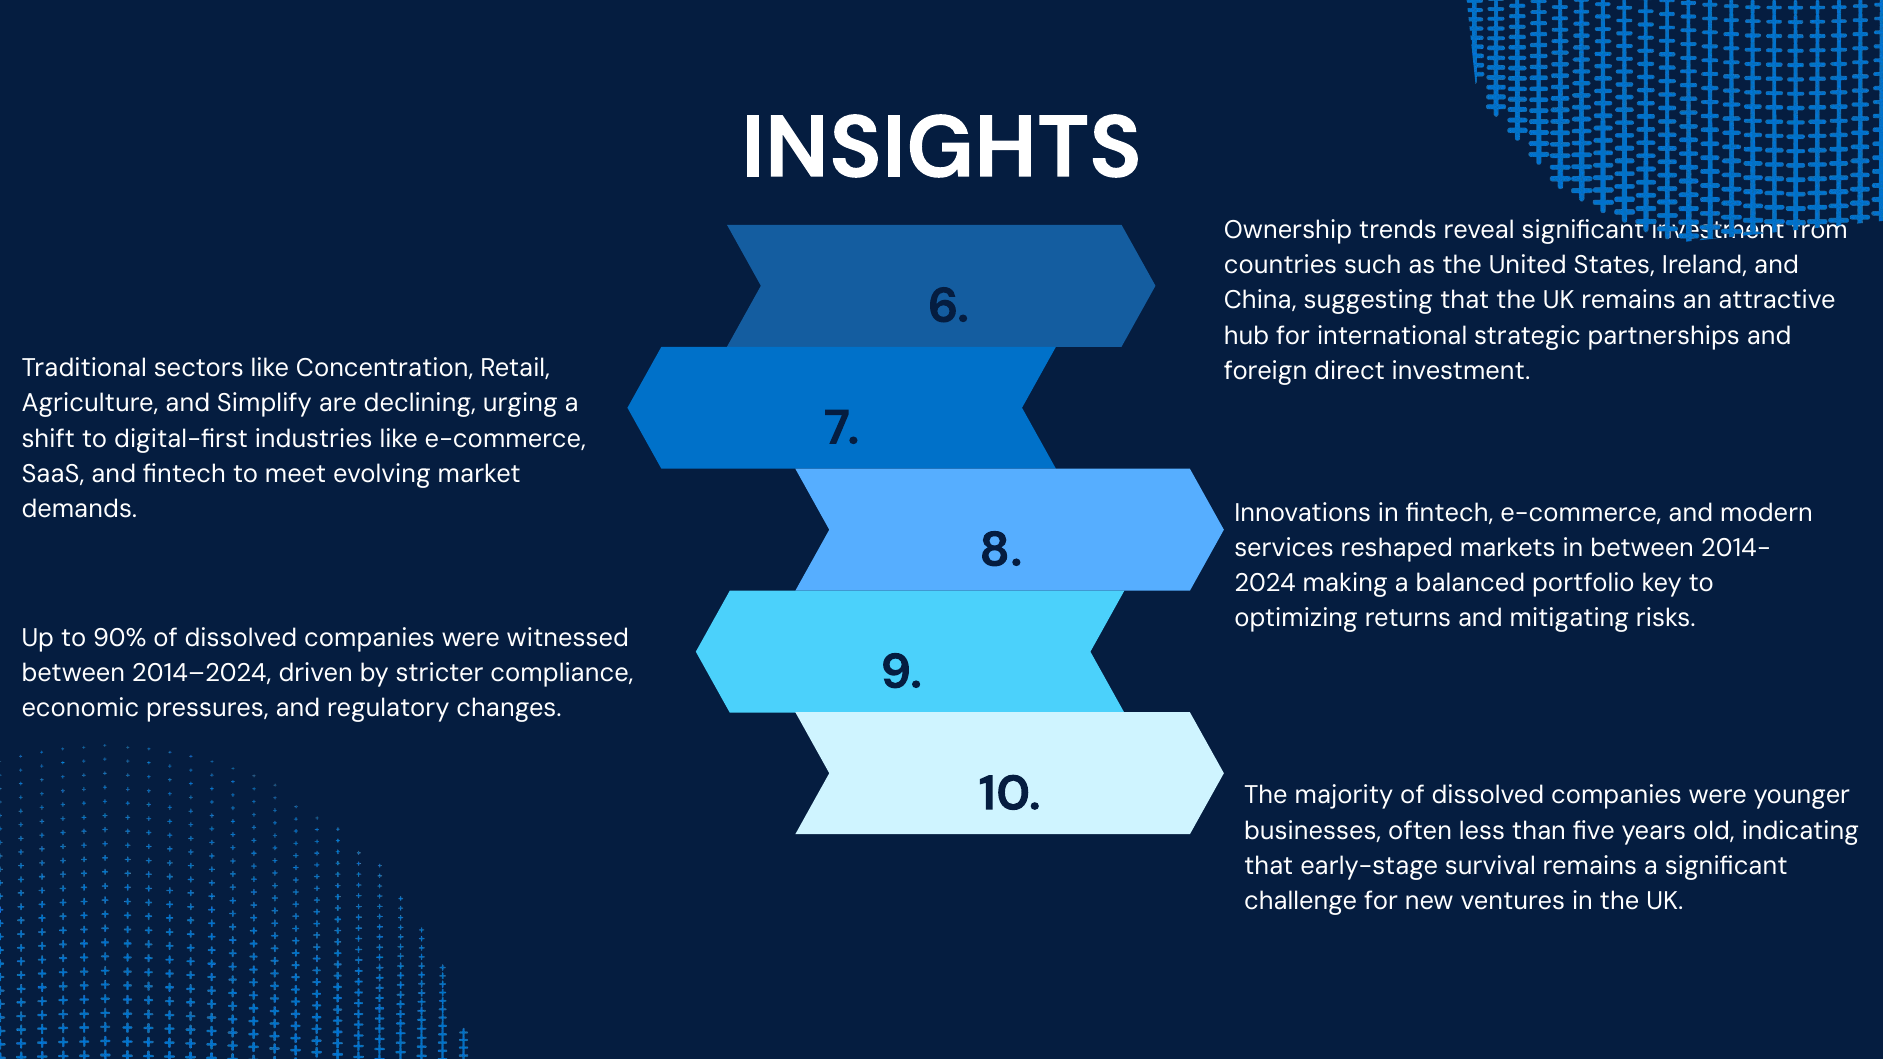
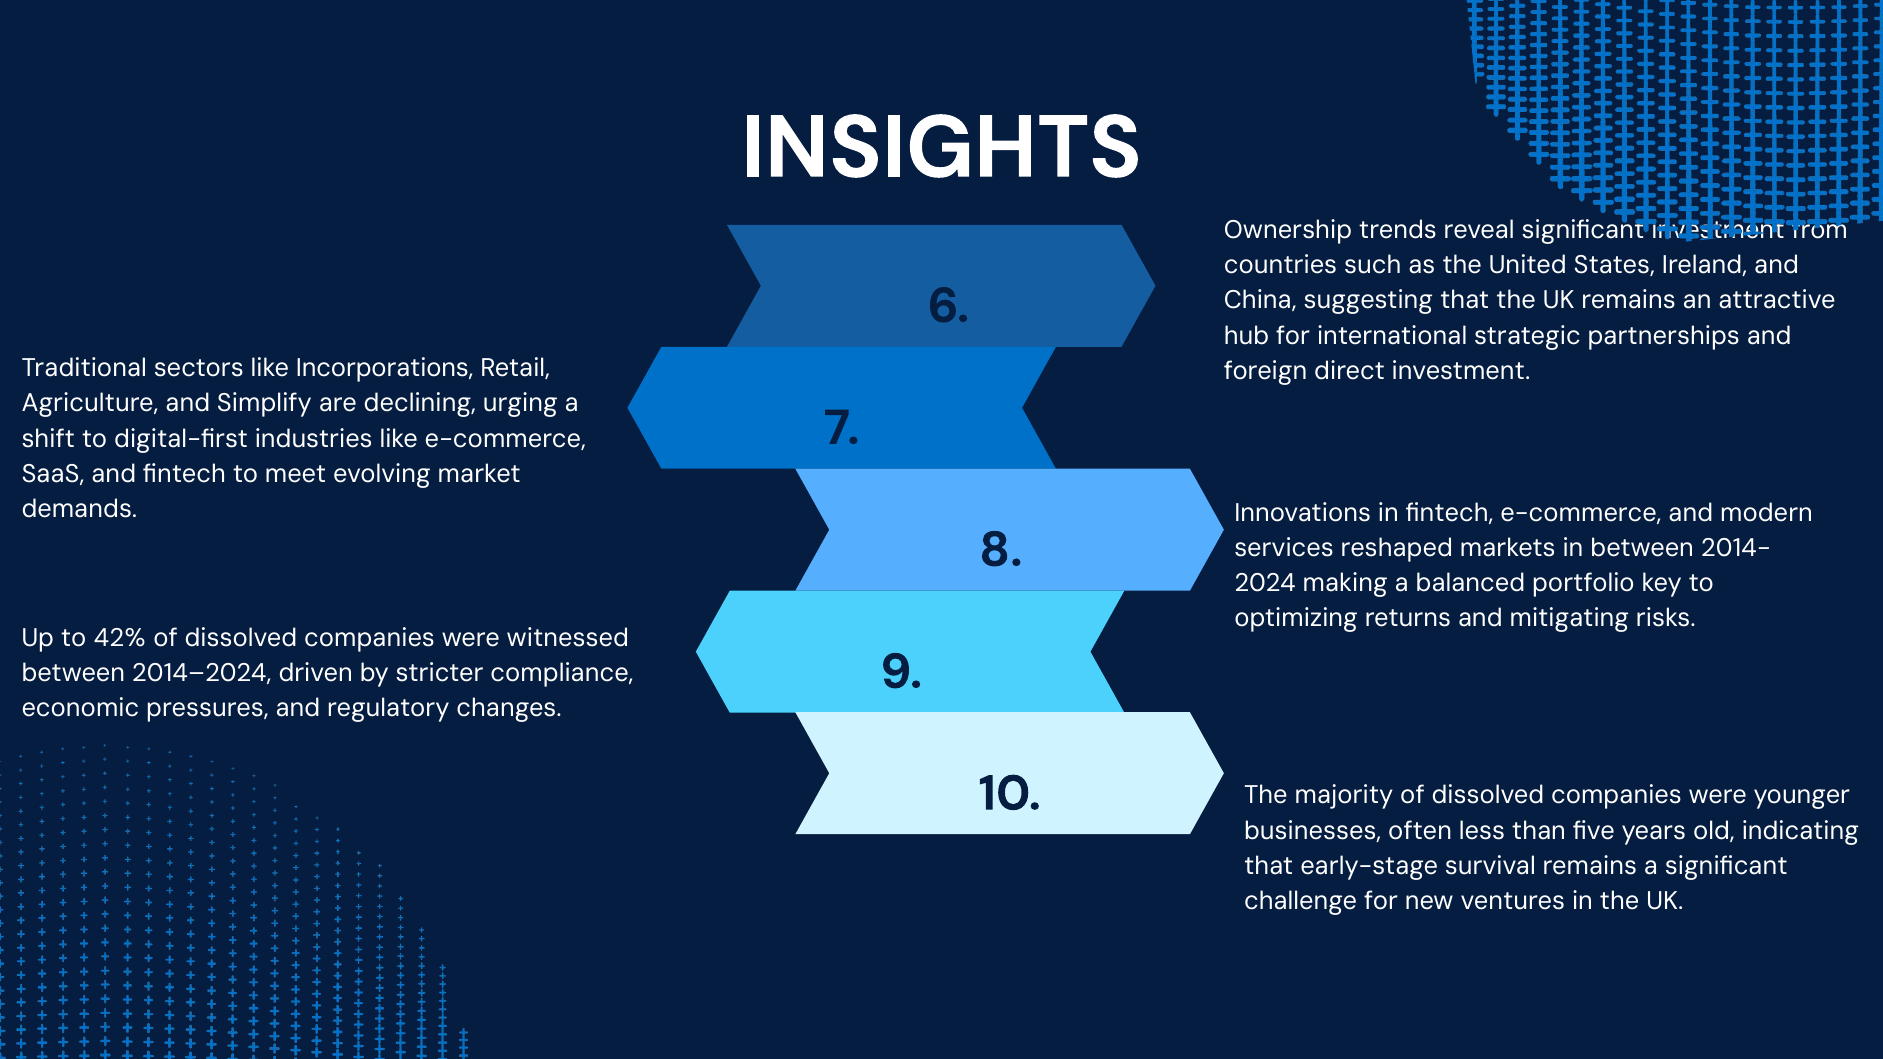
Concentration: Concentration -> Incorporations
90%: 90% -> 42%
